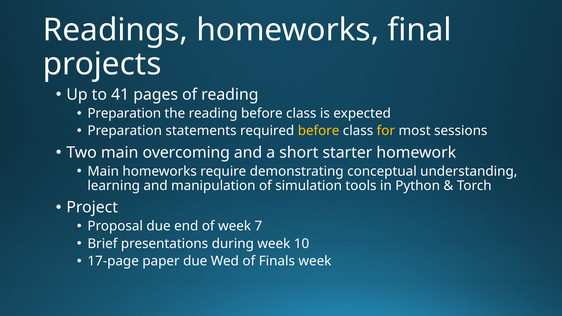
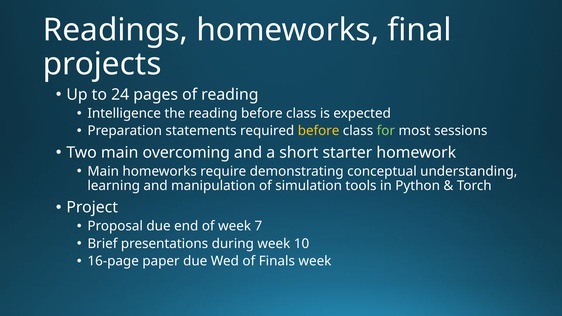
41: 41 -> 24
Preparation at (124, 113): Preparation -> Intelligence
for colour: yellow -> light green
17-page: 17-page -> 16-page
